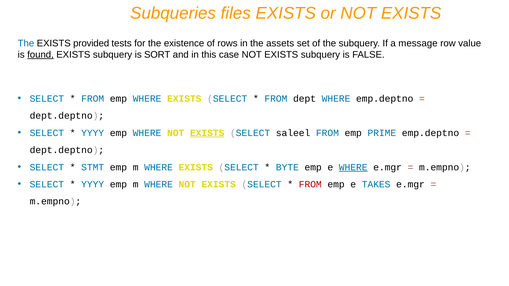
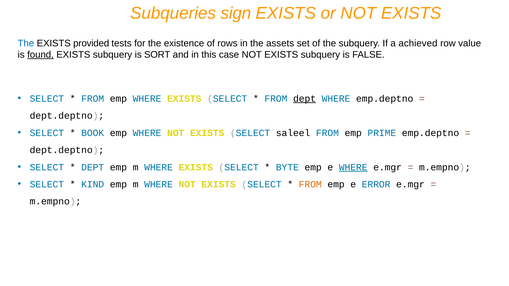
files: files -> sign
message: message -> achieved
dept at (305, 99) underline: none -> present
YYYY at (93, 133): YYYY -> BOOK
EXISTS at (207, 133) underline: present -> none
STMT at (93, 167): STMT -> DEPT
YYYY at (93, 185): YYYY -> KIND
FROM at (310, 185) colour: red -> orange
TAKES: TAKES -> ERROR
